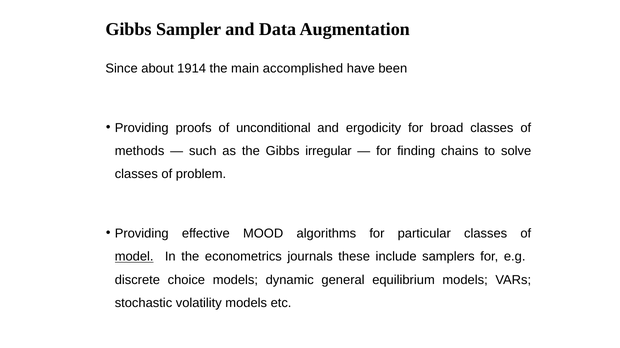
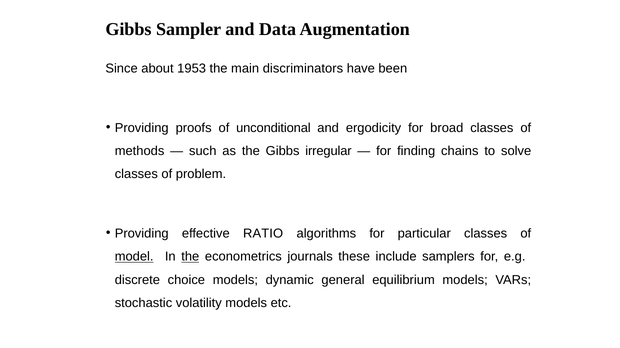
1914: 1914 -> 1953
accomplished: accomplished -> discriminators
MOOD: MOOD -> RATIO
the at (190, 257) underline: none -> present
